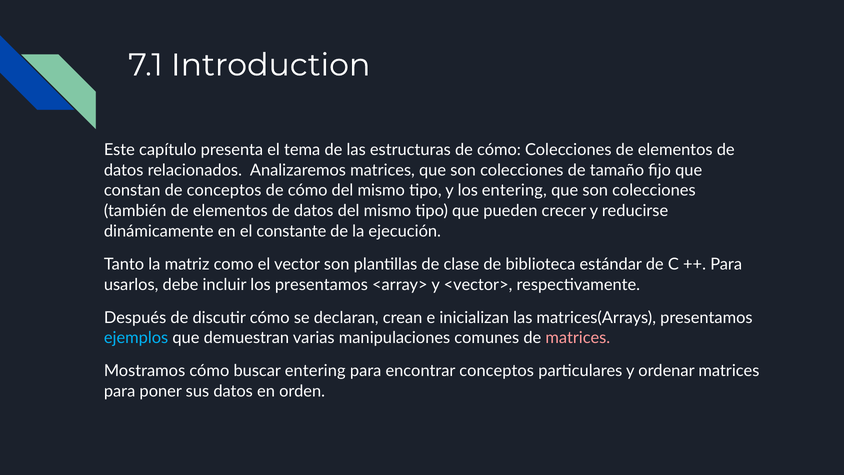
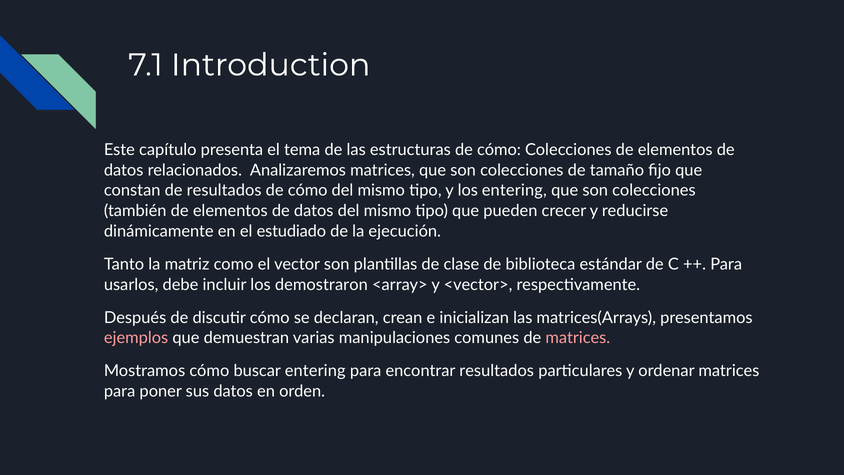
de conceptos: conceptos -> resultados
constante: constante -> estudiado
los presentamos: presentamos -> demostraron
ejemplos colour: light blue -> pink
encontrar conceptos: conceptos -> resultados
